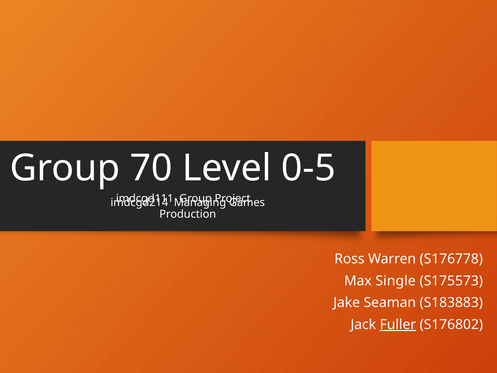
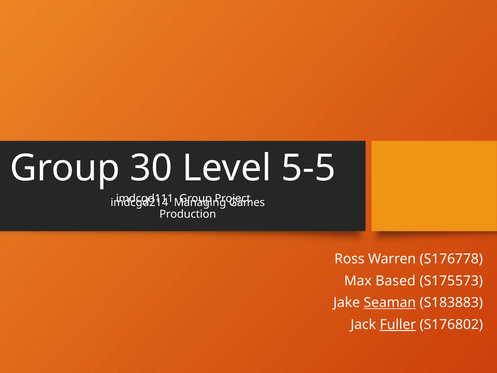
70: 70 -> 30
0-5: 0-5 -> 5-5
Single: Single -> Based
Seaman underline: none -> present
